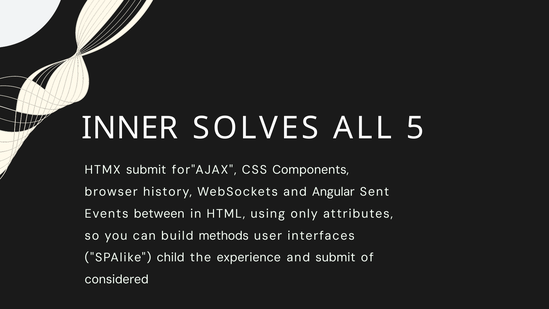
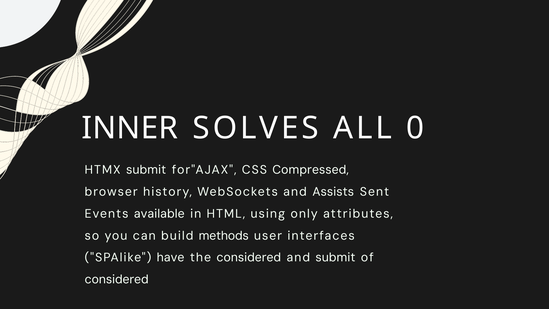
5: 5 -> 0
Components: Components -> Compressed
Angular: Angular -> Assists
between: between -> available
child: child -> have
the experience: experience -> considered
